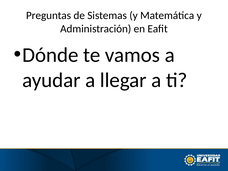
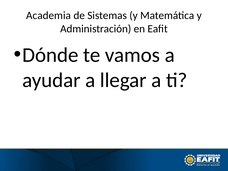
Preguntas: Preguntas -> Academia
